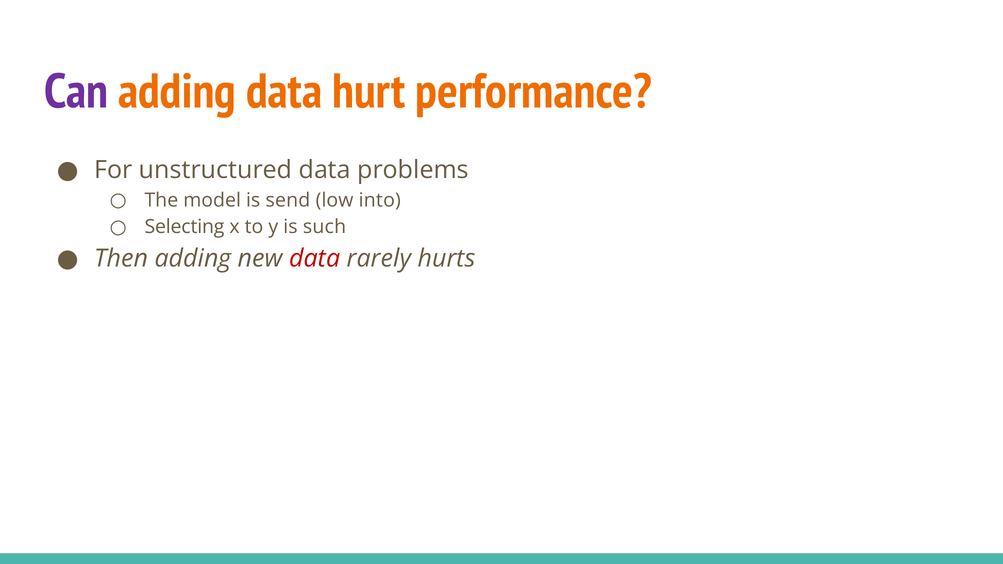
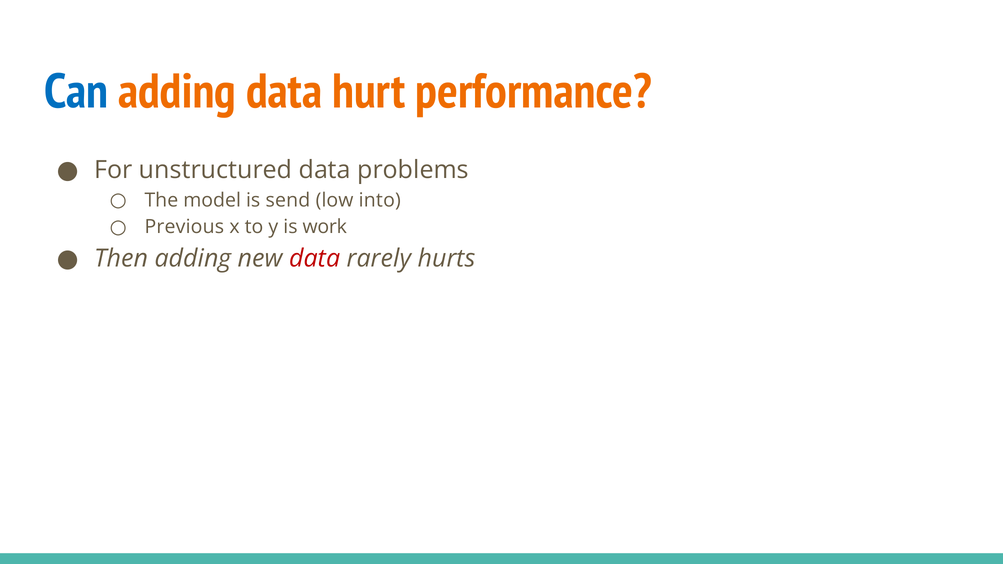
Can colour: purple -> blue
Selecting: Selecting -> Previous
such: such -> work
